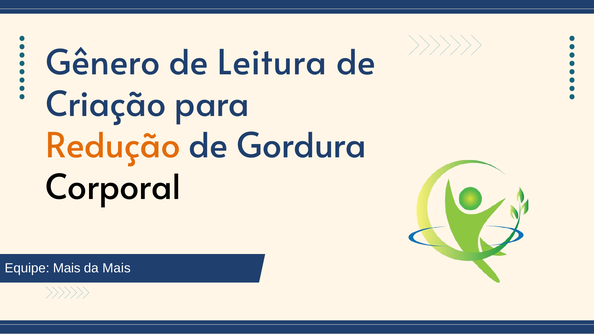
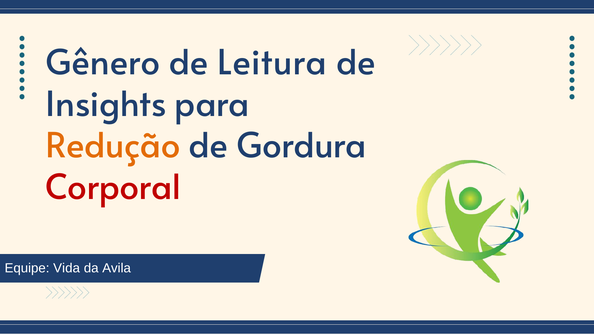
Criação: Criação -> Insights
Corporal colour: black -> red
Equipe Mais: Mais -> Vida
da Mais: Mais -> Avila
